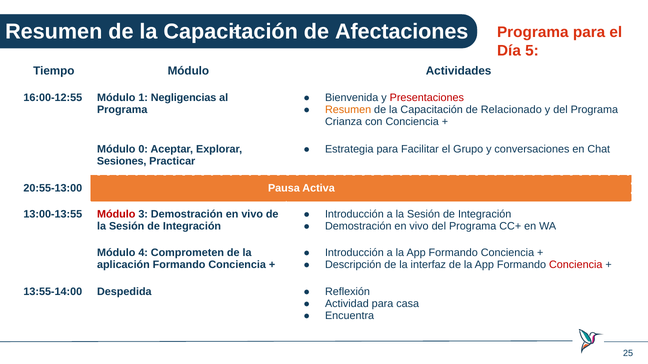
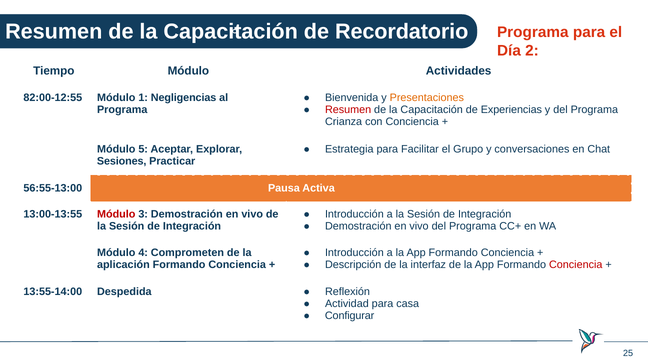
Afectaciones: Afectaciones -> Recordatorio
5: 5 -> 2
Presentaciones colour: red -> orange
16:00-12:55: 16:00-12:55 -> 82:00-12:55
Resumen at (348, 110) colour: orange -> red
Relacionado: Relacionado -> Experiencias
0: 0 -> 5
20:55-13:00: 20:55-13:00 -> 56:55-13:00
Encuentra: Encuentra -> Configurar
